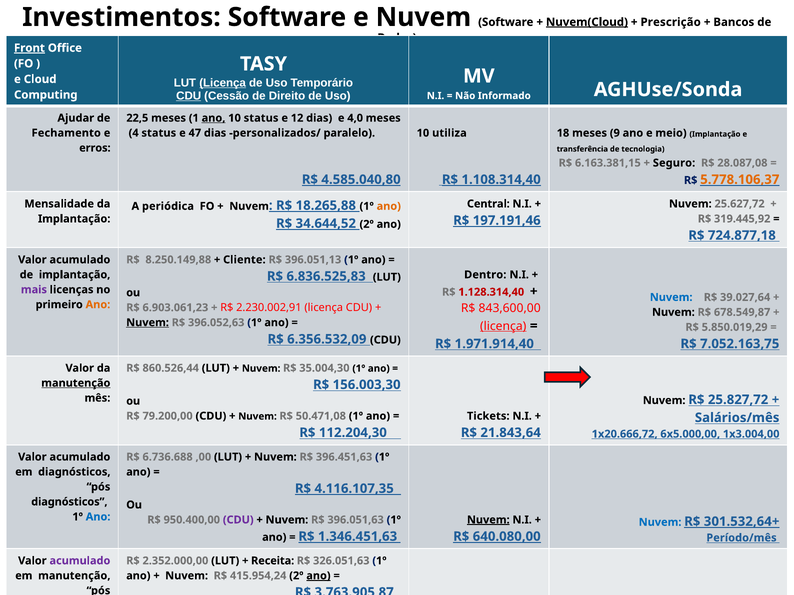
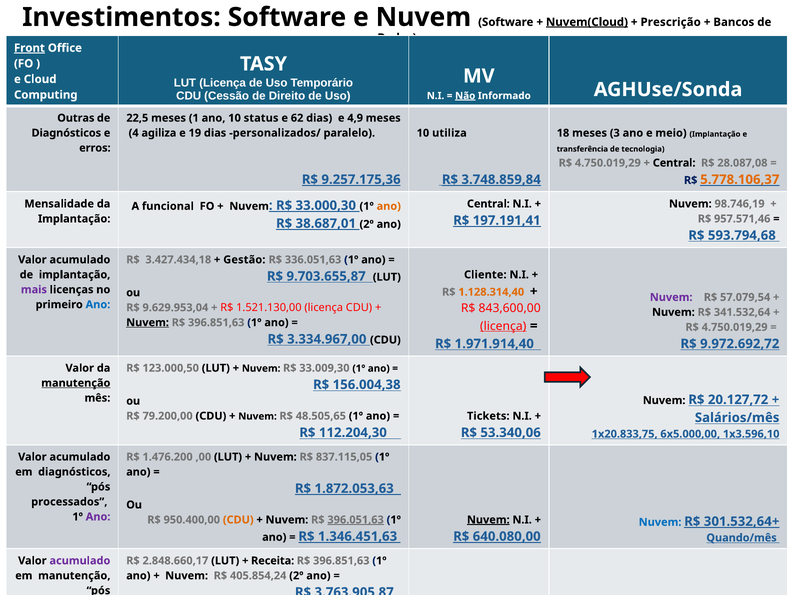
Licença at (223, 83) underline: present -> none
CDU at (189, 96) underline: present -> none
Não underline: none -> present
Ajudar: Ajudar -> Outras
ano at (214, 118) underline: present -> none
12: 12 -> 62
4,0: 4,0 -> 4,9
Fechamento at (66, 133): Fechamento -> Diagnósticos
4 status: status -> agiliza
47: 47 -> 19
9: 9 -> 3
6.163.381,15 at (608, 163): 6.163.381,15 -> 4.750.019,29
Seguro at (674, 163): Seguro -> Central
4.585.040,80: 4.585.040,80 -> 9.257.175,36
1.108.314,40: 1.108.314,40 -> 3.748.859,84
25.627,72: 25.627,72 -> 98.746,19
periódica: periódica -> funcional
18.265,88: 18.265,88 -> 33.000,30
319.445,92: 319.445,92 -> 957.571,46
197.191,46: 197.191,46 -> 197.191,41
34.644,52: 34.644,52 -> 38.687,01
724.877,18: 724.877,18 -> 593.794,68
8.250.149,88: 8.250.149,88 -> 3.427.434,18
Cliente: Cliente -> Gestão
396.051,13: 396.051,13 -> 336.051,63
Dentro: Dentro -> Cliente
6.836.525,83: 6.836.525,83 -> 9.703.655,87
1.128.314,40 colour: red -> orange
Nuvem at (671, 298) colour: blue -> purple
39.027,64: 39.027,64 -> 57.079,54
Ano at (98, 305) colour: orange -> blue
6.903.061,23: 6.903.061,23 -> 9.629.953,04
2.230.002,91: 2.230.002,91 -> 1.521.130,00
678.549,87: 678.549,87 -> 341.532,64
396.052,63 at (216, 323): 396.052,63 -> 396.851,63
5.850.019,29 at (735, 327): 5.850.019,29 -> 4.750.019,29
6.356.532,09: 6.356.532,09 -> 3.334.967,00
7.052.163,75: 7.052.163,75 -> 9.972.692,72
860.526,44: 860.526,44 -> 123.000,50
35.004,30: 35.004,30 -> 33.009,30
156.003,30: 156.003,30 -> 156.004,38
25.827,72: 25.827,72 -> 20.127,72
50.471,08: 50.471,08 -> 48.505,65
21.843,64: 21.843,64 -> 53.340,06
1x20.666,72: 1x20.666,72 -> 1x20.833,75
1x3.004,00: 1x3.004,00 -> 1x3.596,10
6.736.688: 6.736.688 -> 1.476.200
396.451,63: 396.451,63 -> 837.115,05
4.116.107,35: 4.116.107,35 -> 1.872.053,63
diagnósticos at (69, 502): diagnósticos -> processados
Ano at (98, 517) colour: blue -> purple
CDU at (238, 520) colour: purple -> orange
396.051,63 at (356, 520) underline: none -> present
Período/mês: Período/mês -> Quando/mês
2.352.000,00: 2.352.000,00 -> 2.848.660,17
326.051,63 at (341, 561): 326.051,63 -> 396.851,63
415.954,24: 415.954,24 -> 405.854,24
ano at (318, 576) underline: present -> none
